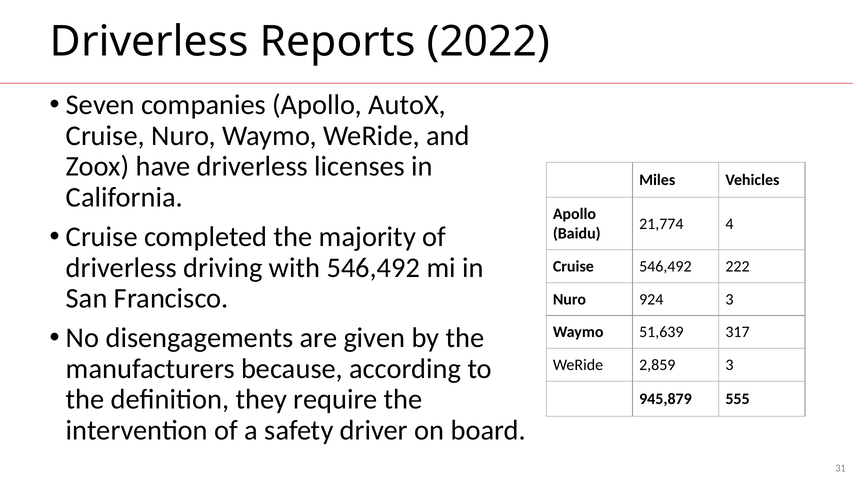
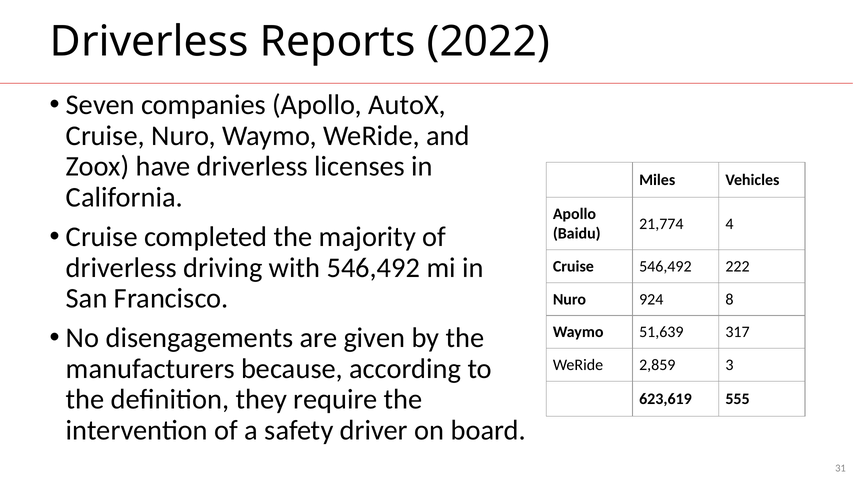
924 3: 3 -> 8
945,879: 945,879 -> 623,619
